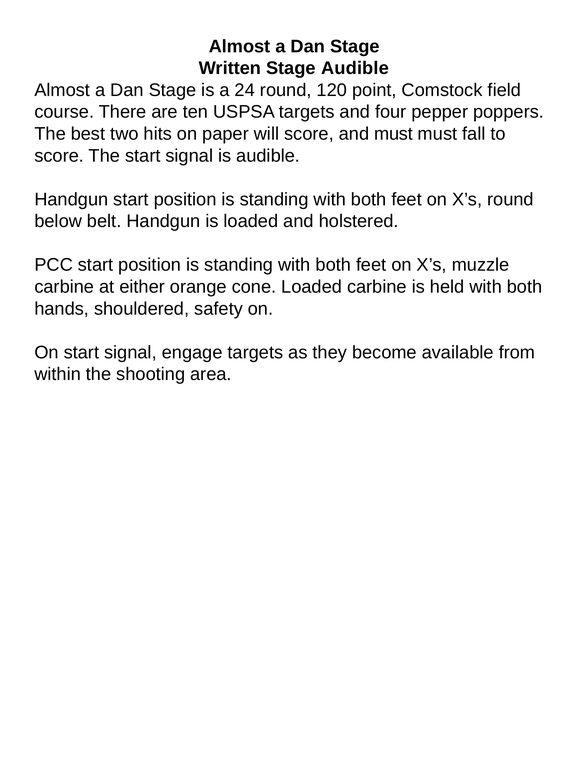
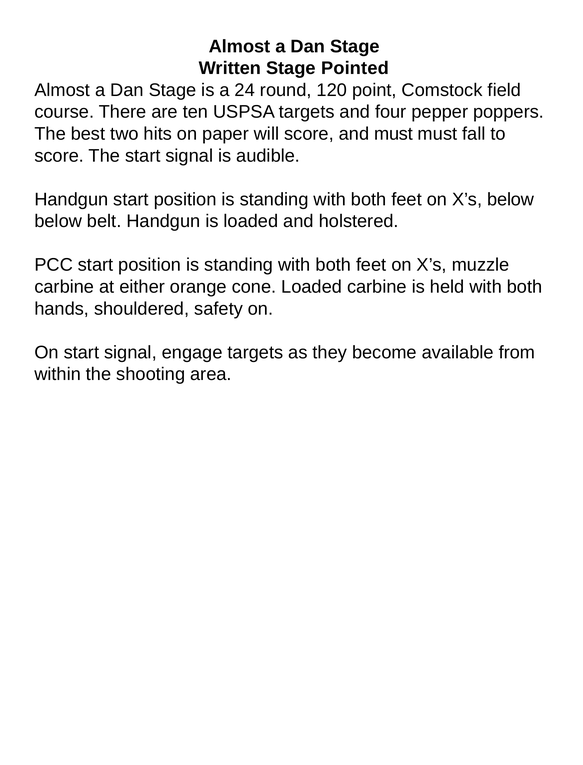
Stage Audible: Audible -> Pointed
X’s round: round -> below
